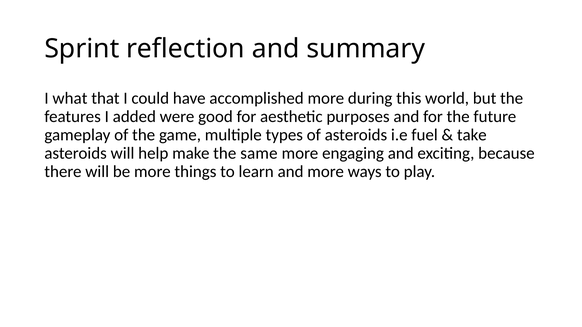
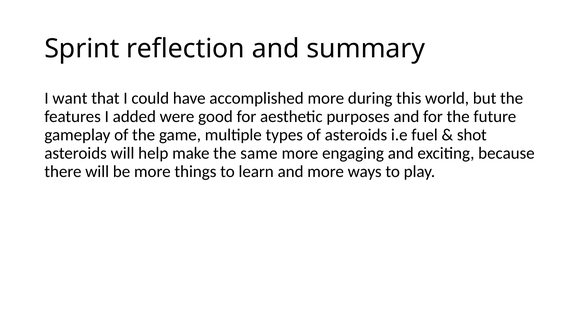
what: what -> want
take: take -> shot
